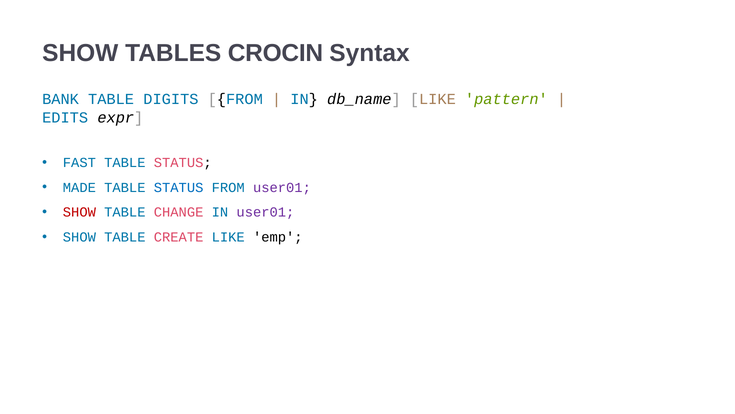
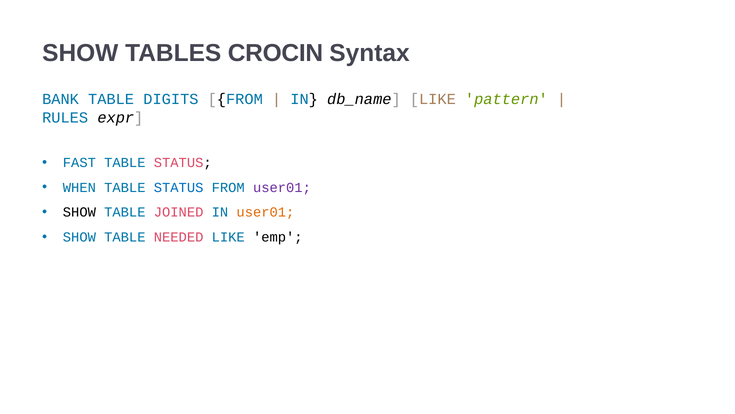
EDITS: EDITS -> RULES
MADE: MADE -> WHEN
SHOW at (79, 212) colour: red -> black
CHANGE: CHANGE -> JOINED
user01 at (265, 212) colour: purple -> orange
CREATE: CREATE -> NEEDED
